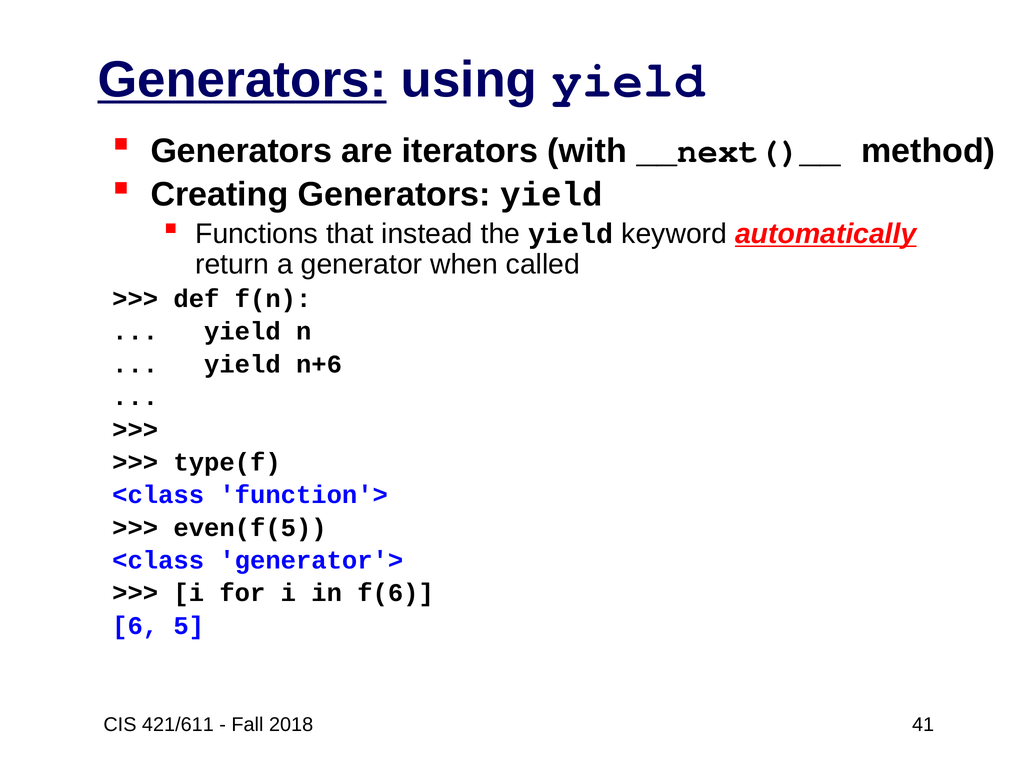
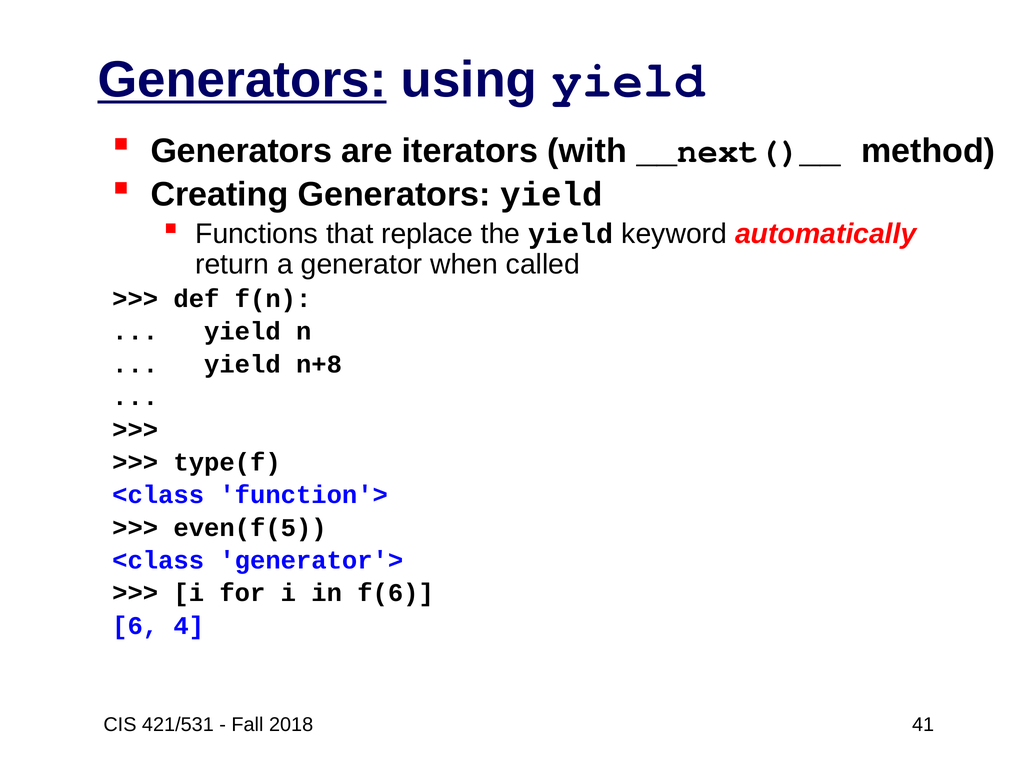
instead: instead -> replace
automatically underline: present -> none
n+6: n+6 -> n+8
5: 5 -> 4
421/611: 421/611 -> 421/531
